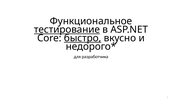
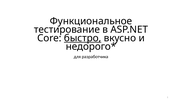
тестирование underline: present -> none
